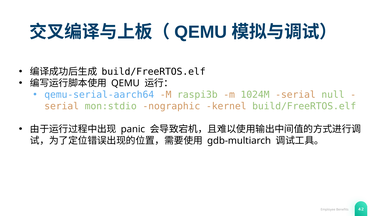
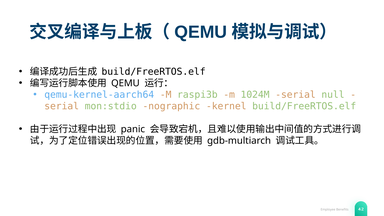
qemu-serial-aarch64: qemu-serial-aarch64 -> qemu-kernel-aarch64
